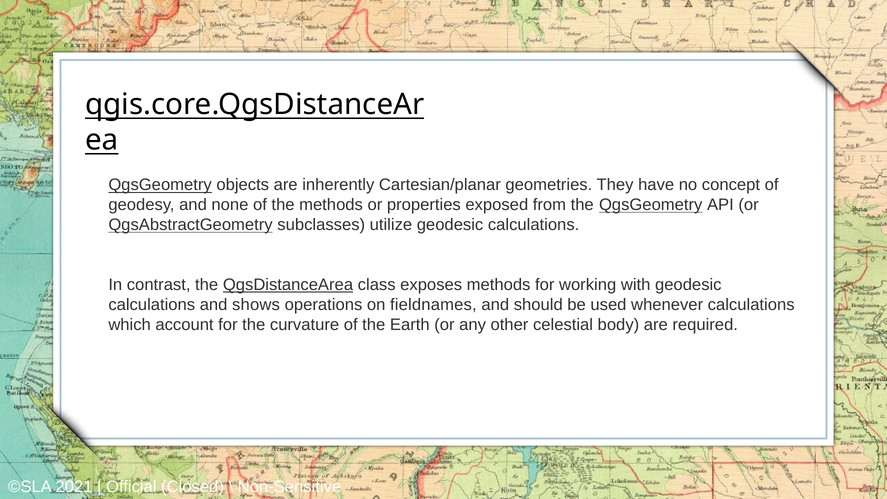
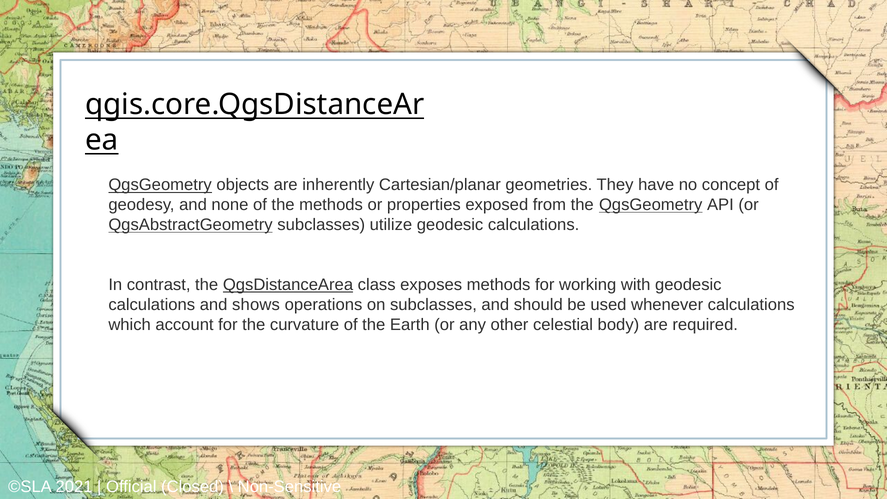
on fieldnames: fieldnames -> subclasses
